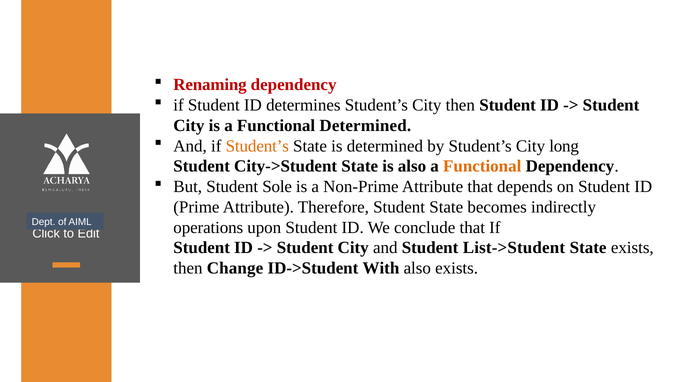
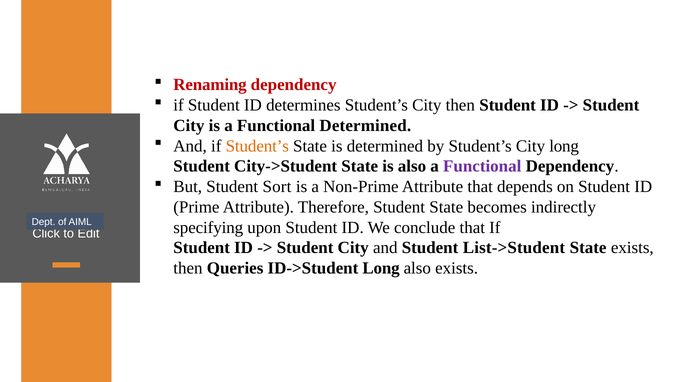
Functional at (482, 166) colour: orange -> purple
Sole: Sole -> Sort
operations: operations -> specifying
Change: Change -> Queries
ID->Student With: With -> Long
